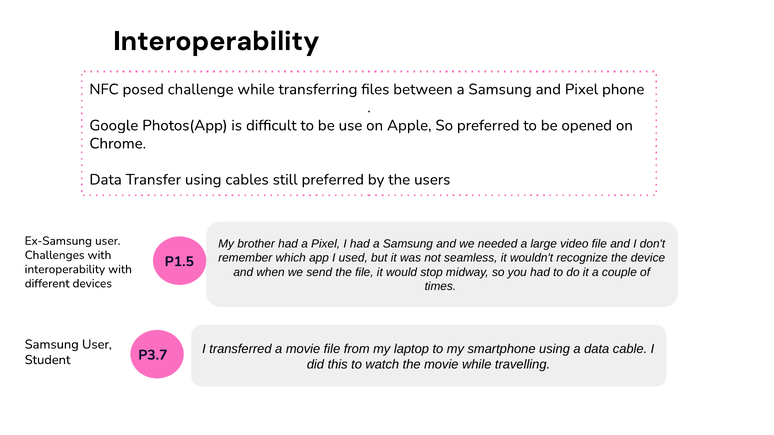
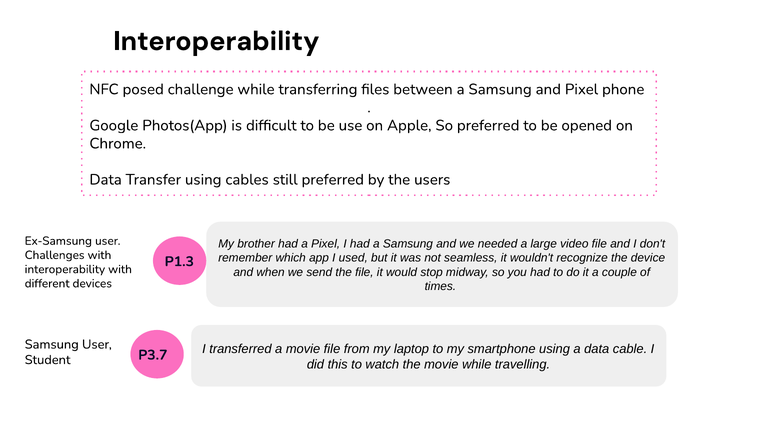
P1.5: P1.5 -> P1.3
